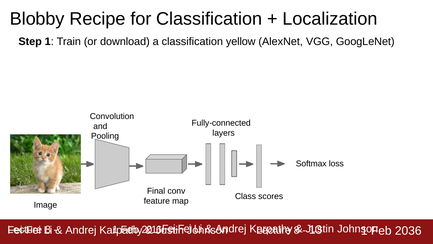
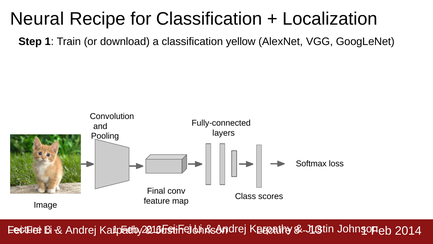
Blobby: Blobby -> Neural
2036: 2036 -> 2014
